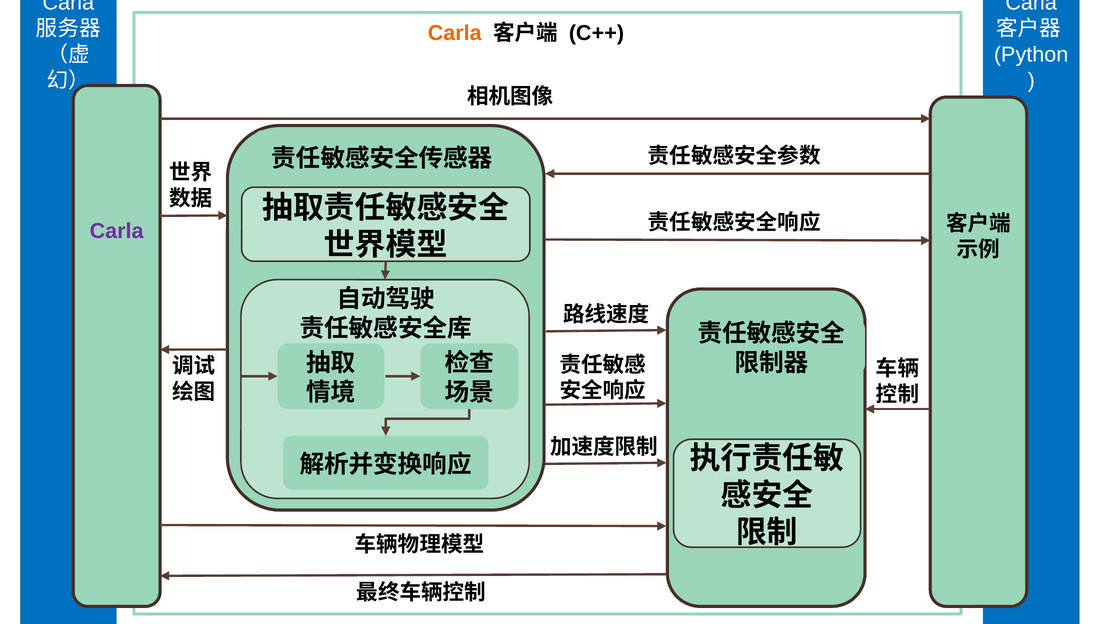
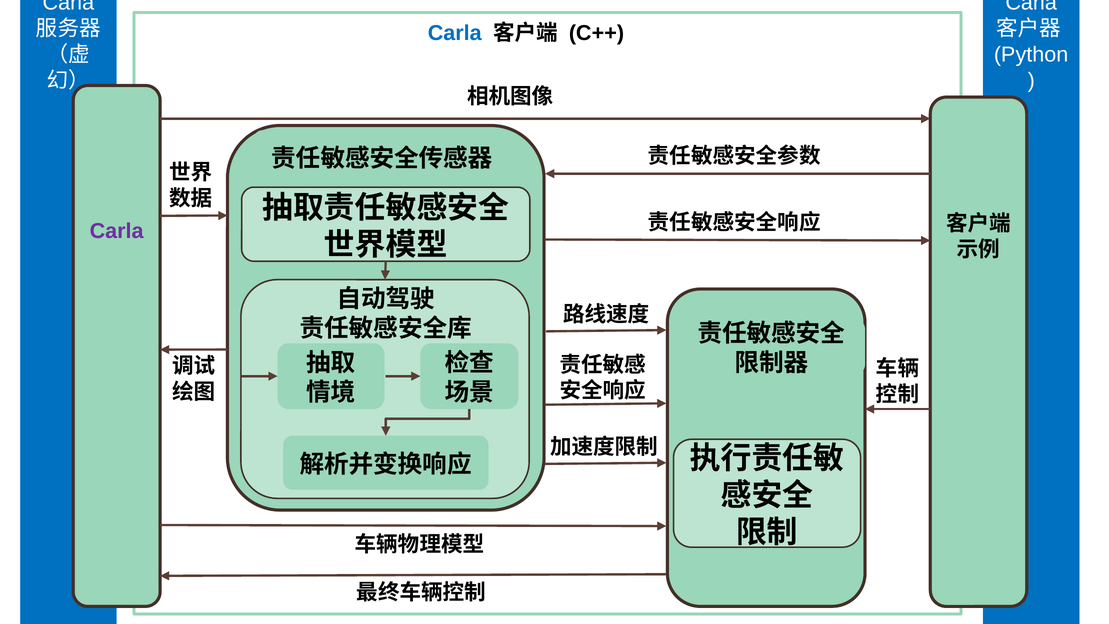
Carla at (455, 33) colour: orange -> blue
